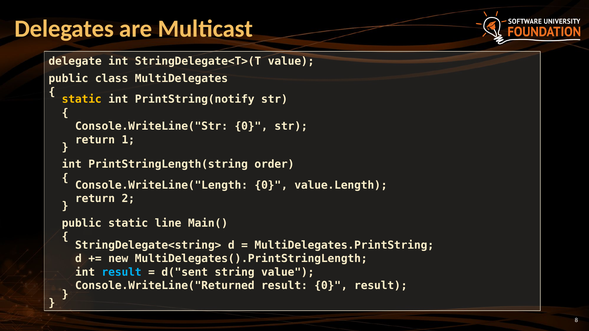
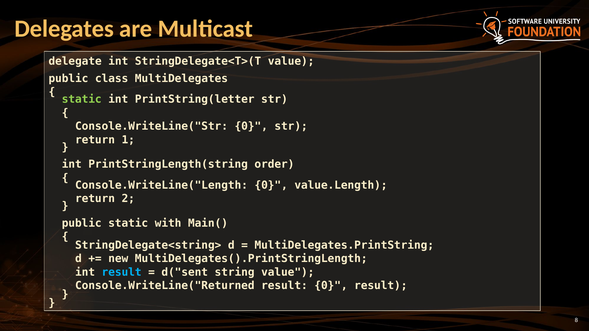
static at (82, 99) colour: yellow -> light green
PrintString(notify: PrintString(notify -> PrintString(letter
line: line -> with
